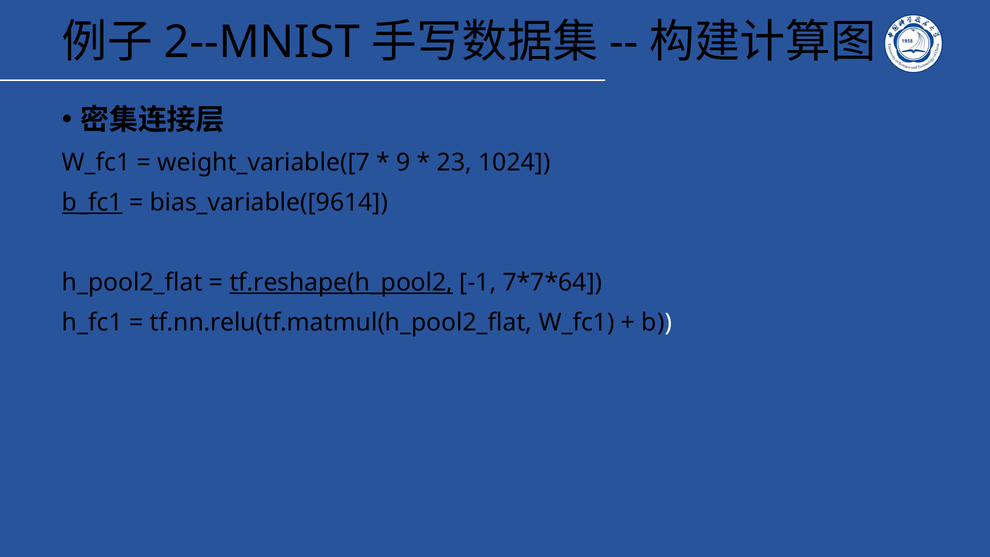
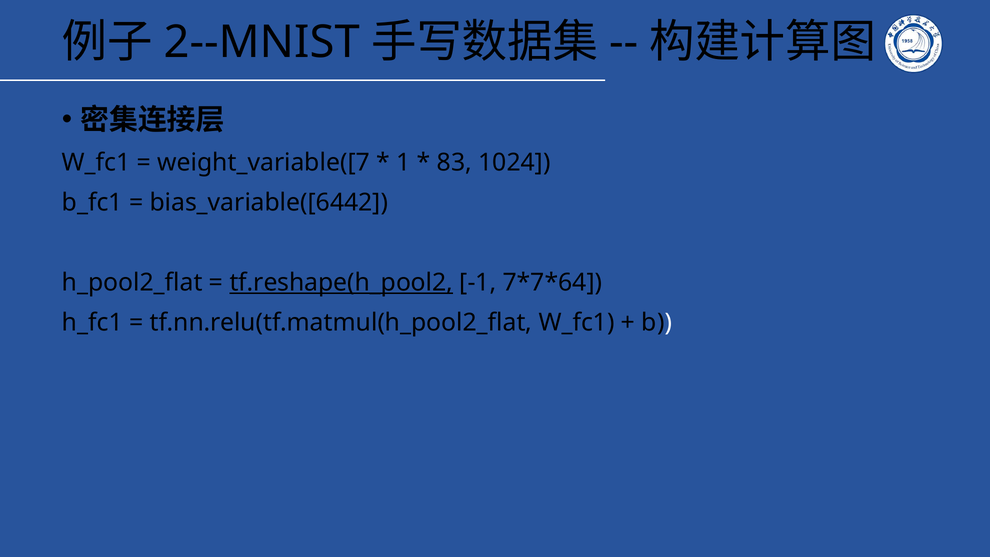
9: 9 -> 1
23: 23 -> 83
b_fc1 underline: present -> none
bias_variable([9614: bias_variable([9614 -> bias_variable([6442
